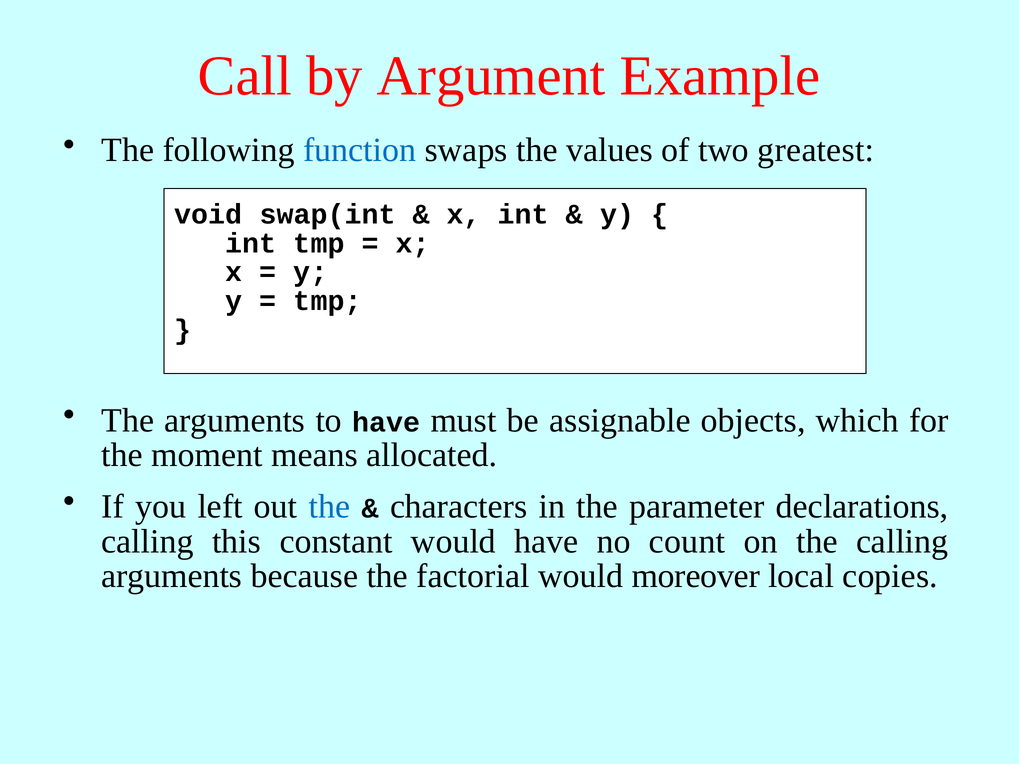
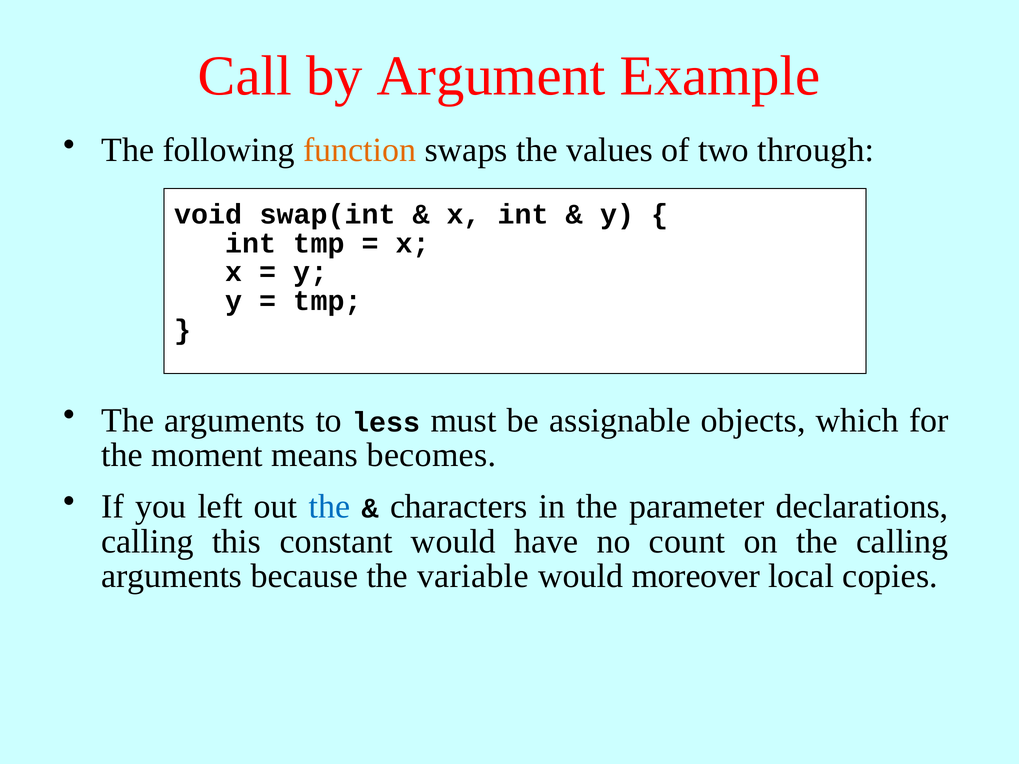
function colour: blue -> orange
greatest: greatest -> through
to have: have -> less
allocated: allocated -> becomes
factorial: factorial -> variable
